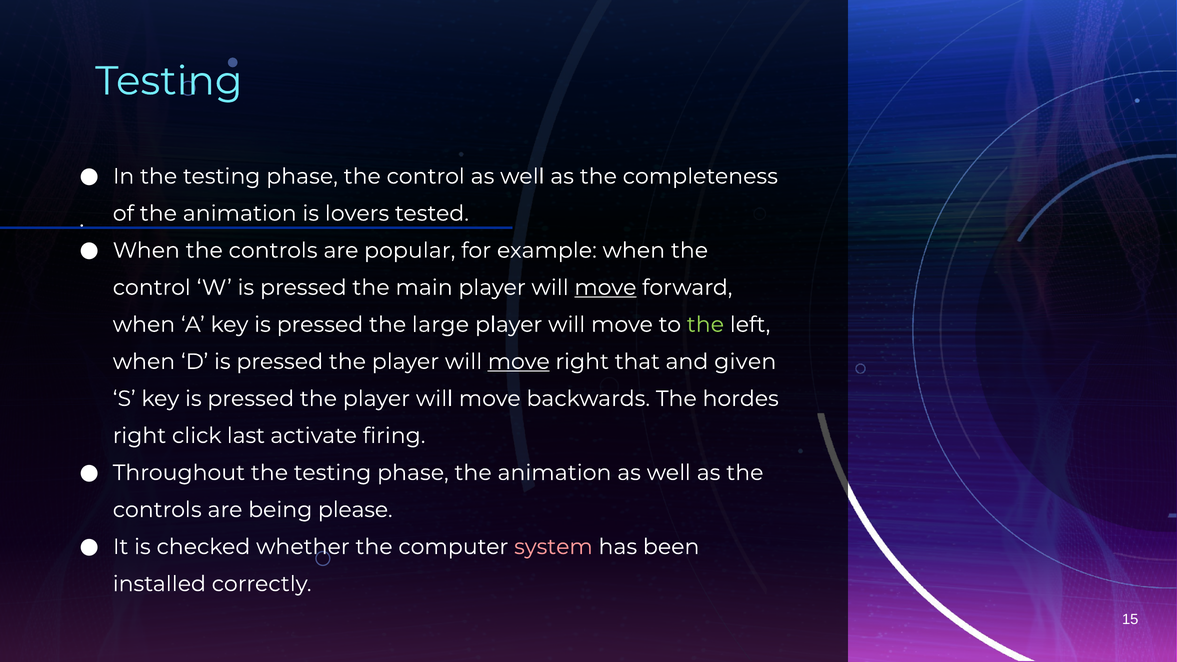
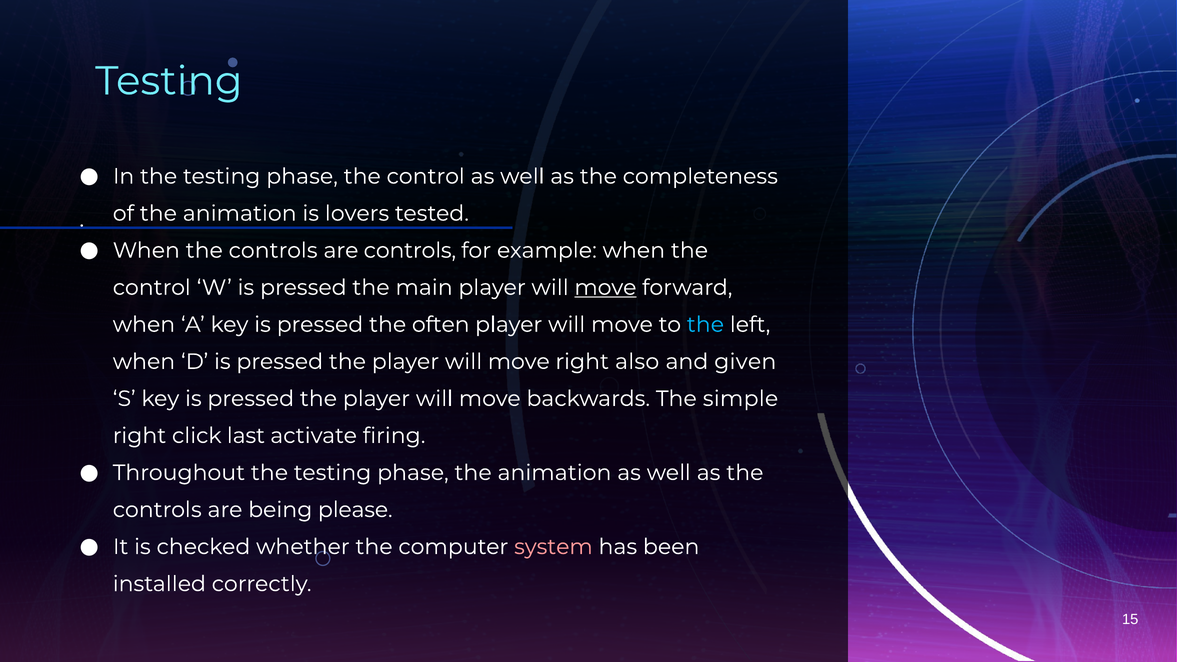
are popular: popular -> controls
large: large -> often
the at (705, 325) colour: light green -> light blue
move at (519, 362) underline: present -> none
that: that -> also
hordes: hordes -> simple
